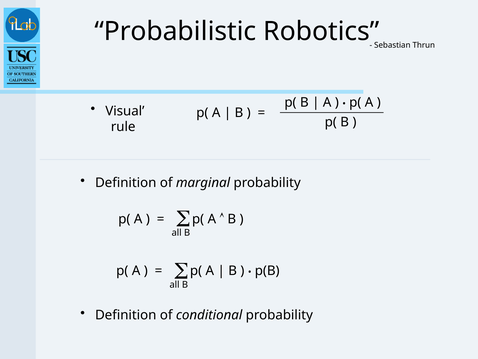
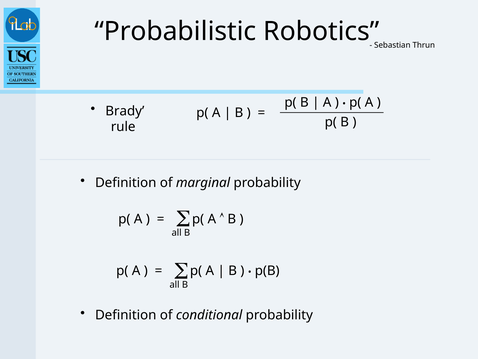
Visual: Visual -> Brady
